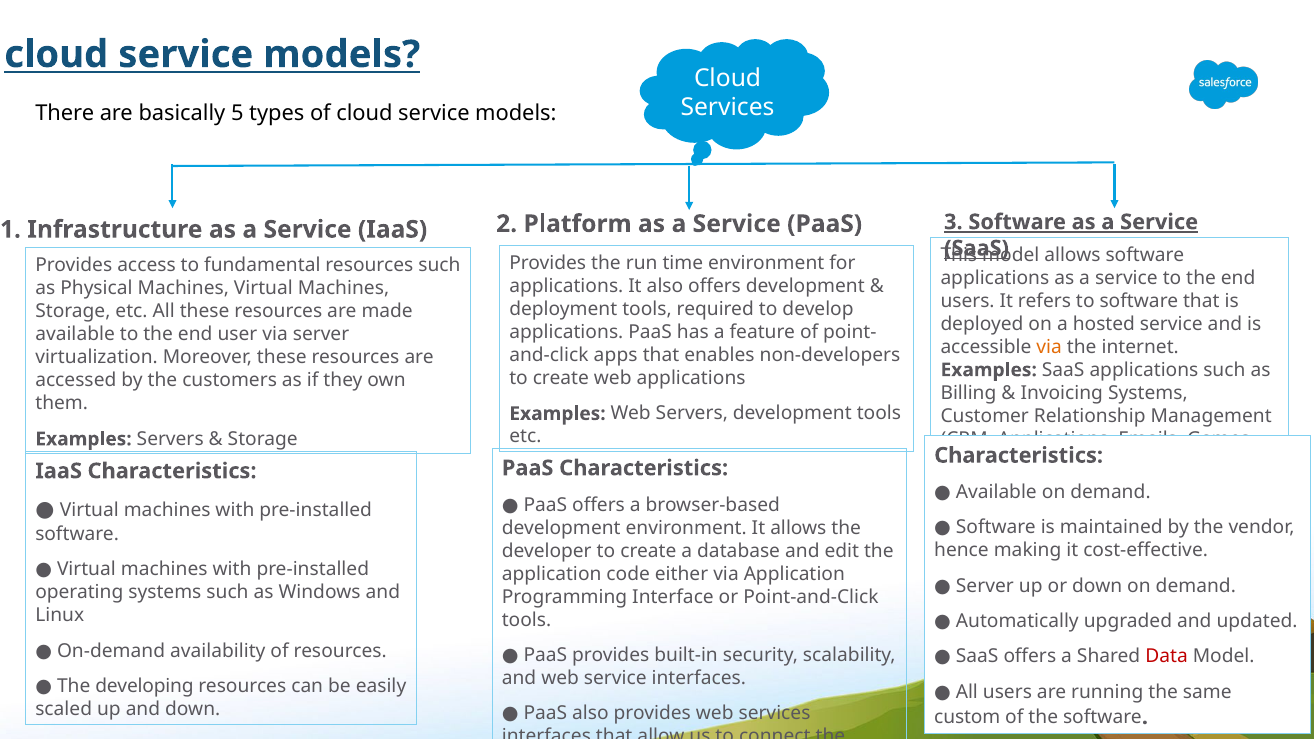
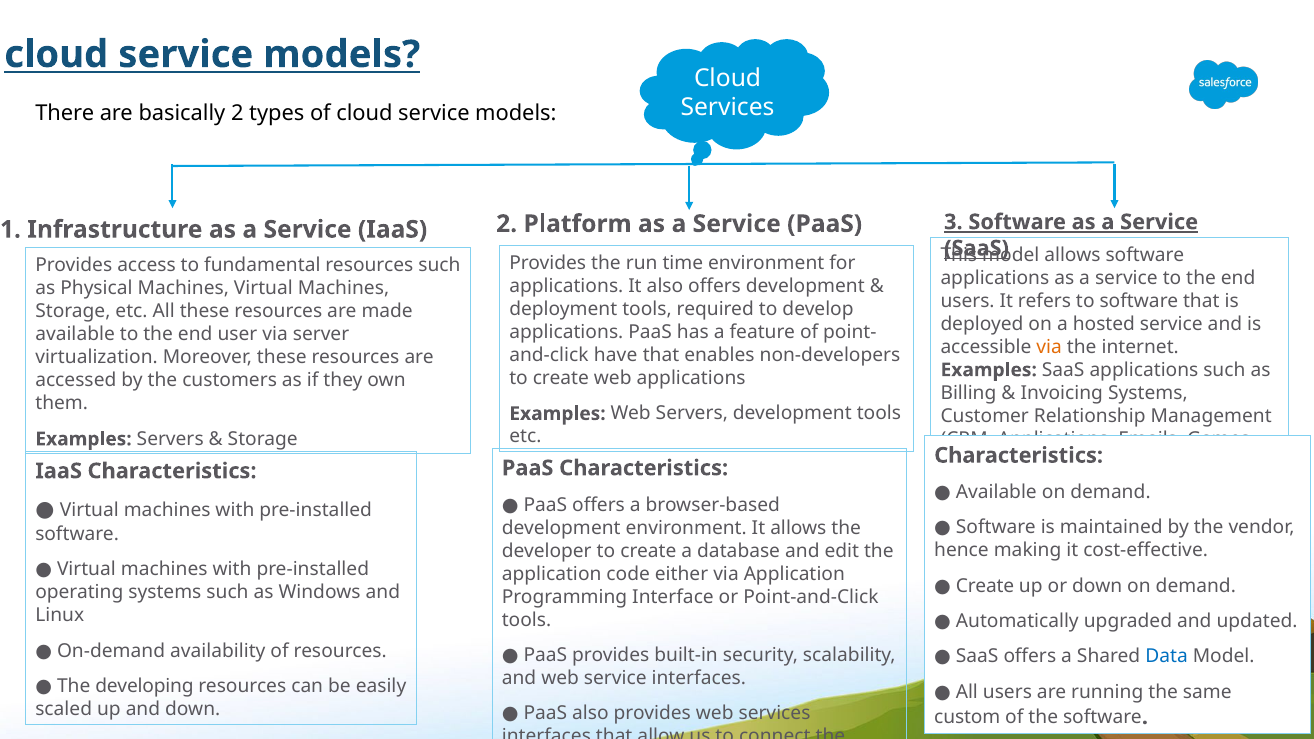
basically 5: 5 -> 2
apps: apps -> have
Server at (985, 586): Server -> Create
Data colour: red -> blue
